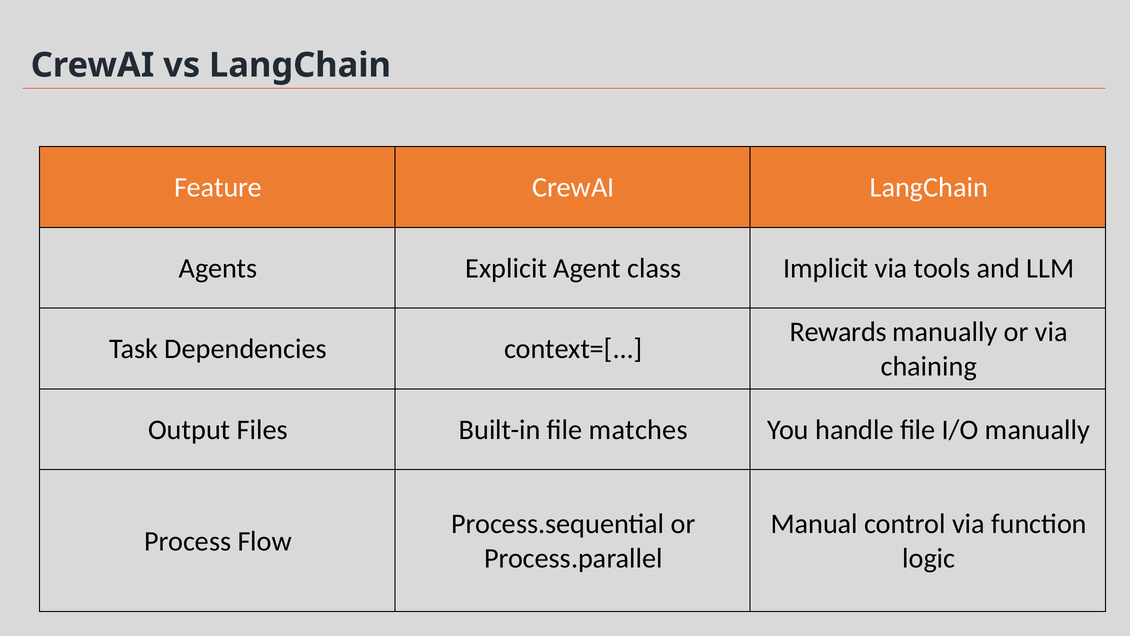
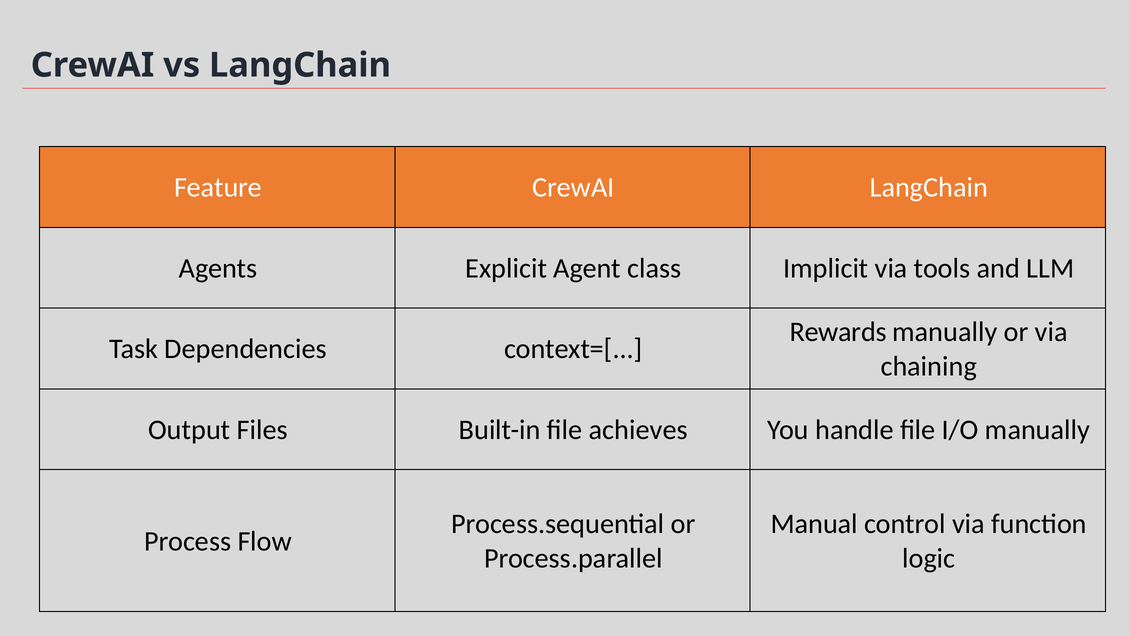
matches: matches -> achieves
